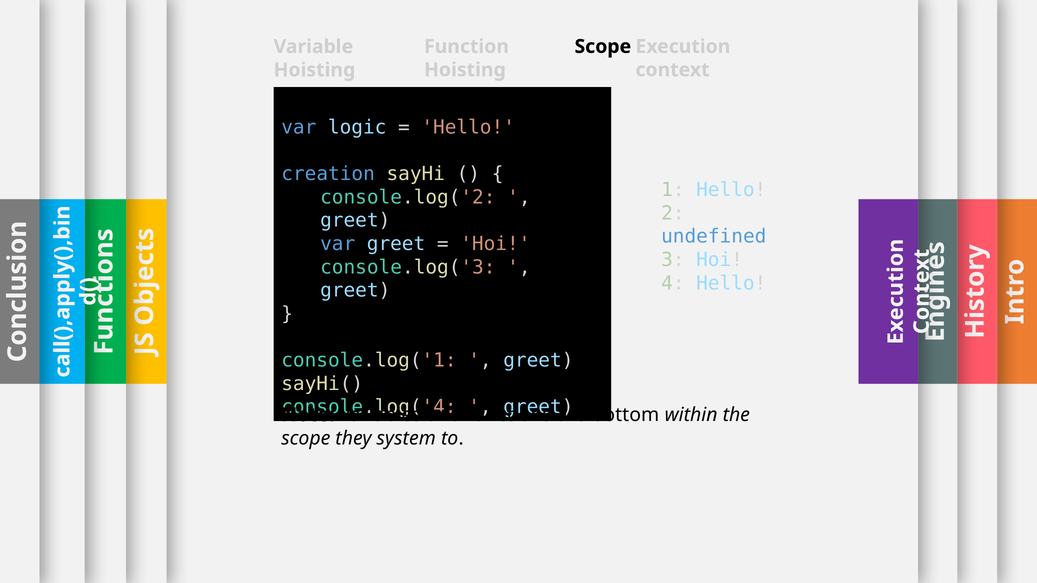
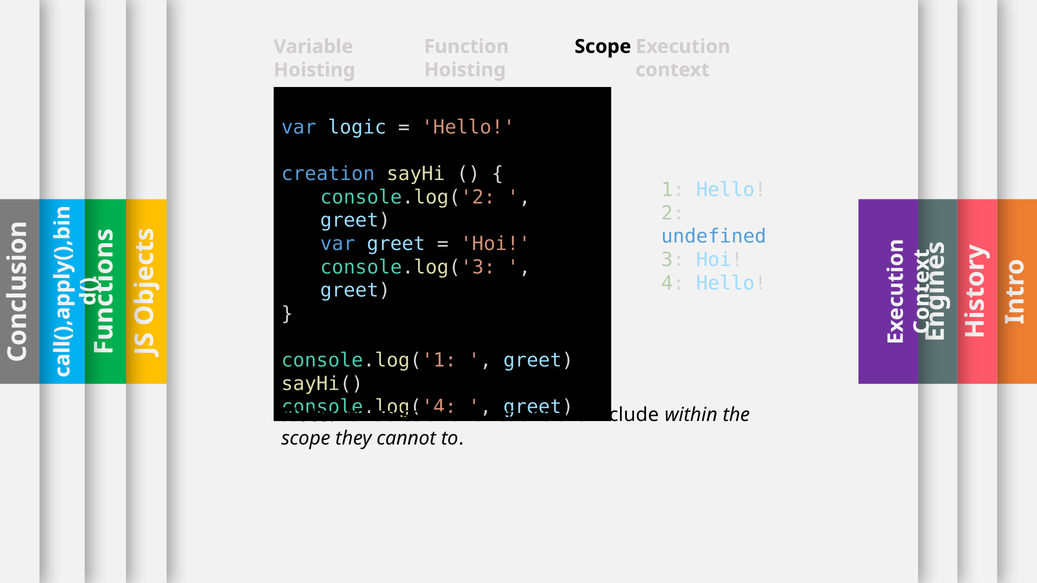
bottom: bottom -> include
system: system -> cannot
